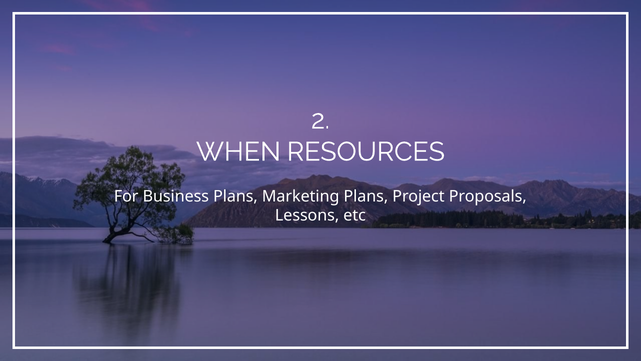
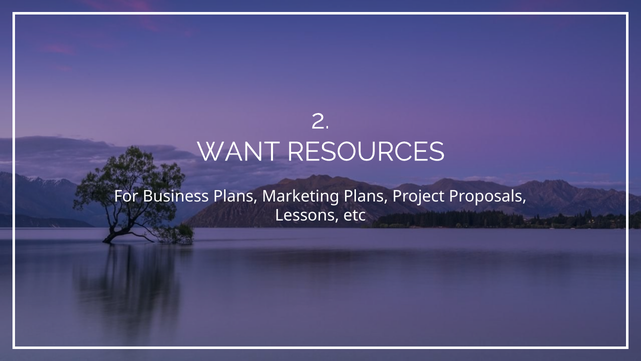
WHEN: WHEN -> WANT
